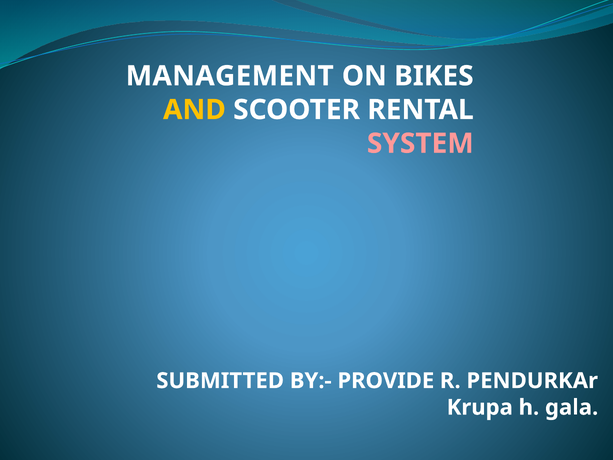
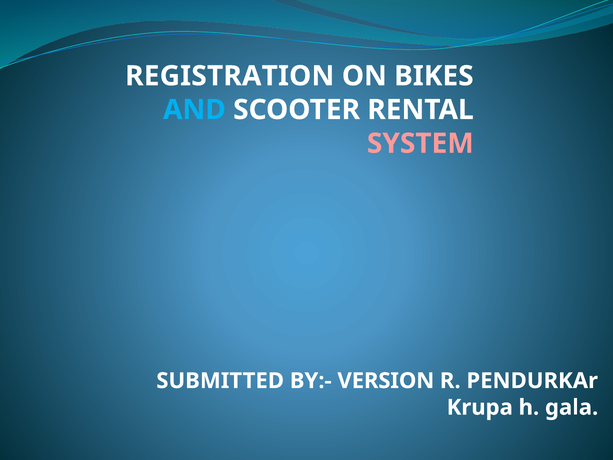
MANAGEMENT: MANAGEMENT -> REGISTRATION
AND colour: yellow -> light blue
PROVIDE: PROVIDE -> VERSION
